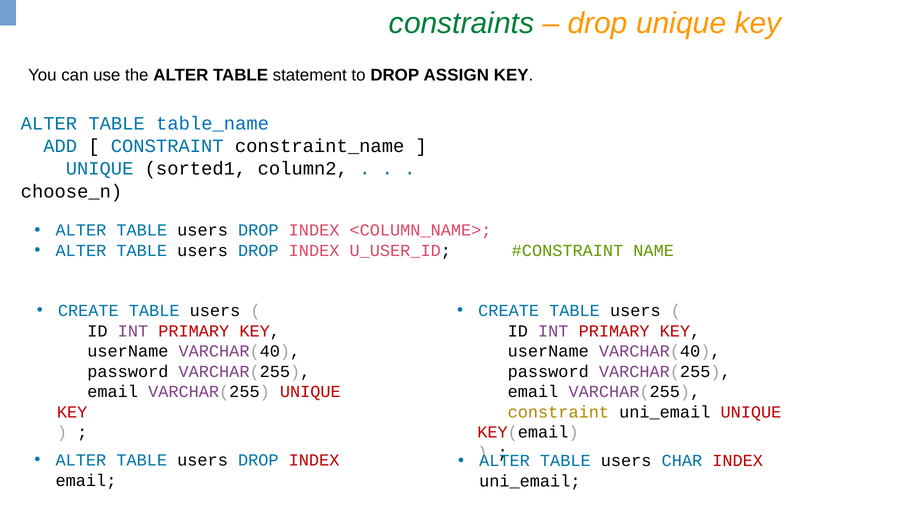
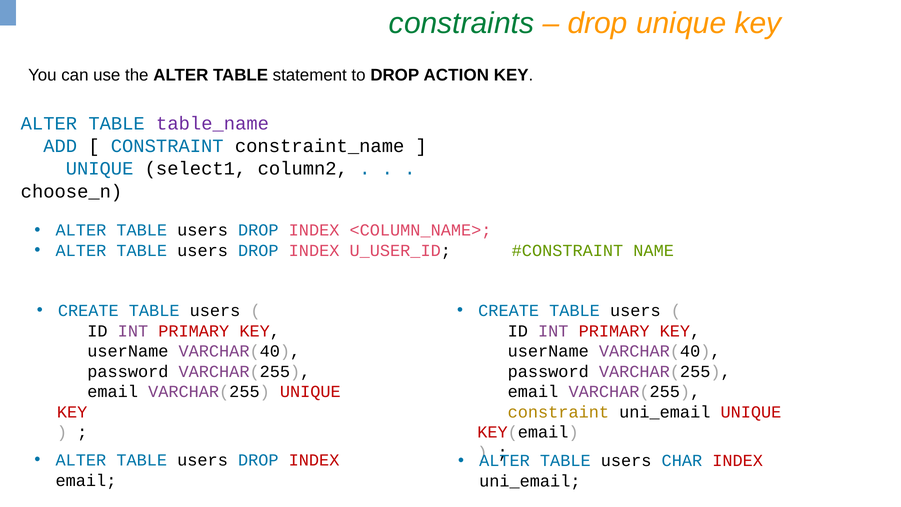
ASSIGN: ASSIGN -> ACTION
table_name colour: blue -> purple
sorted1: sorted1 -> select1
